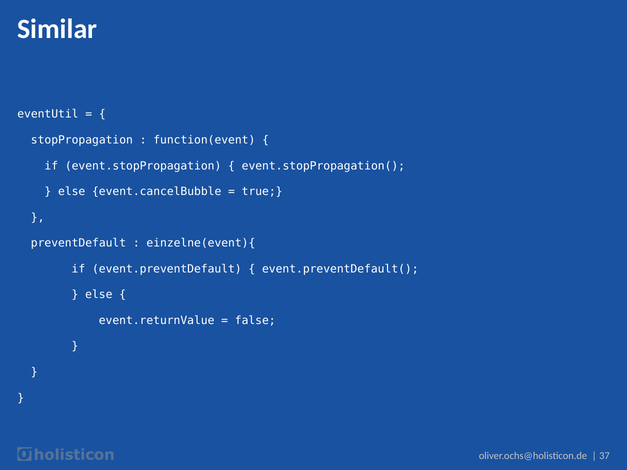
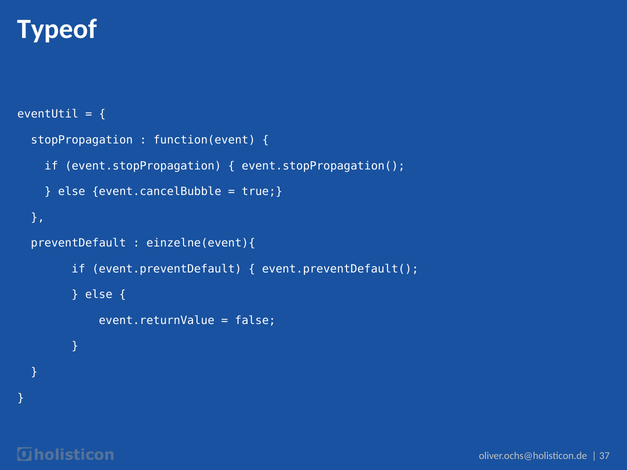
Similar: Similar -> Typeof
